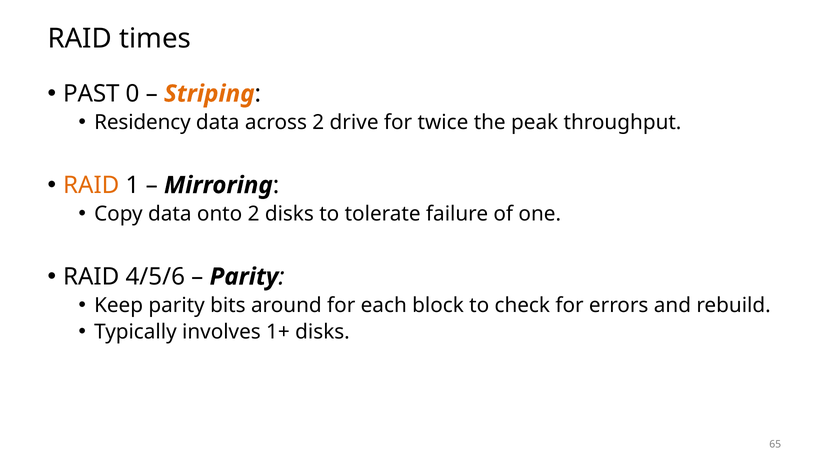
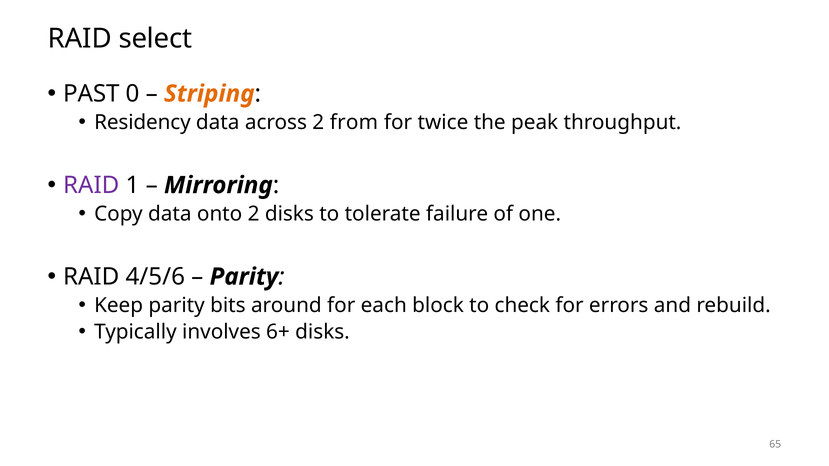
times: times -> select
drive: drive -> from
RAID at (91, 185) colour: orange -> purple
1+: 1+ -> 6+
